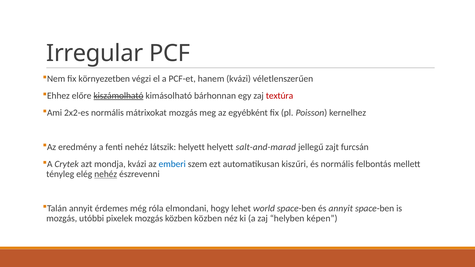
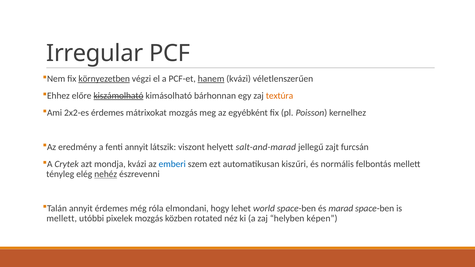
környezetben underline: none -> present
hanem underline: none -> present
textúra colour: red -> orange
2x2-es normális: normális -> érdemes
fenti nehéz: nehéz -> annyit
látszik helyett: helyett -> viszont
és annyit: annyit -> marad
mozgás at (62, 219): mozgás -> mellett
közben közben: közben -> rotated
